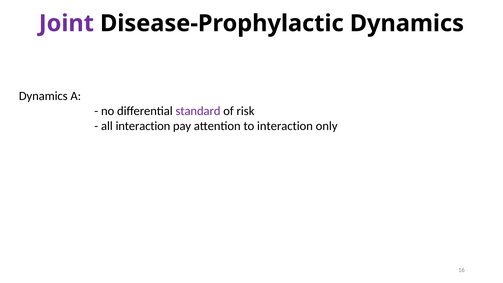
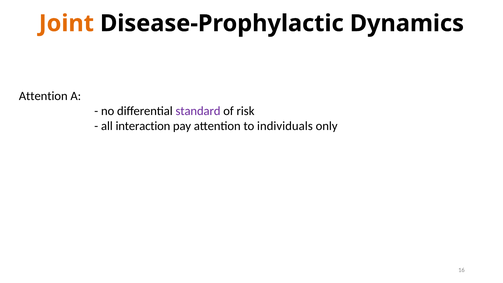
Joint colour: purple -> orange
Dynamics at (43, 96): Dynamics -> Attention
to interaction: interaction -> individuals
